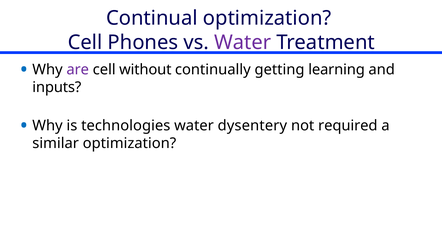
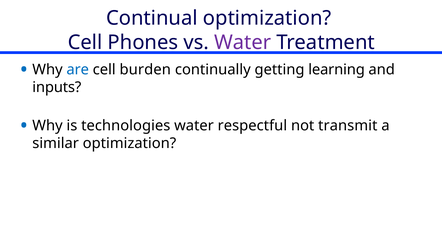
are colour: purple -> blue
without: without -> burden
dysentery: dysentery -> respectful
required: required -> transmit
